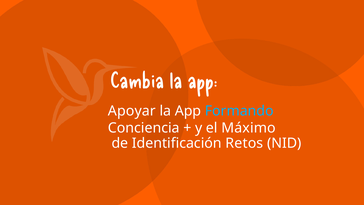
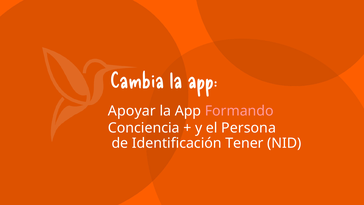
Formando colour: light blue -> pink
Máximo: Máximo -> Persona
Retos: Retos -> Tener
